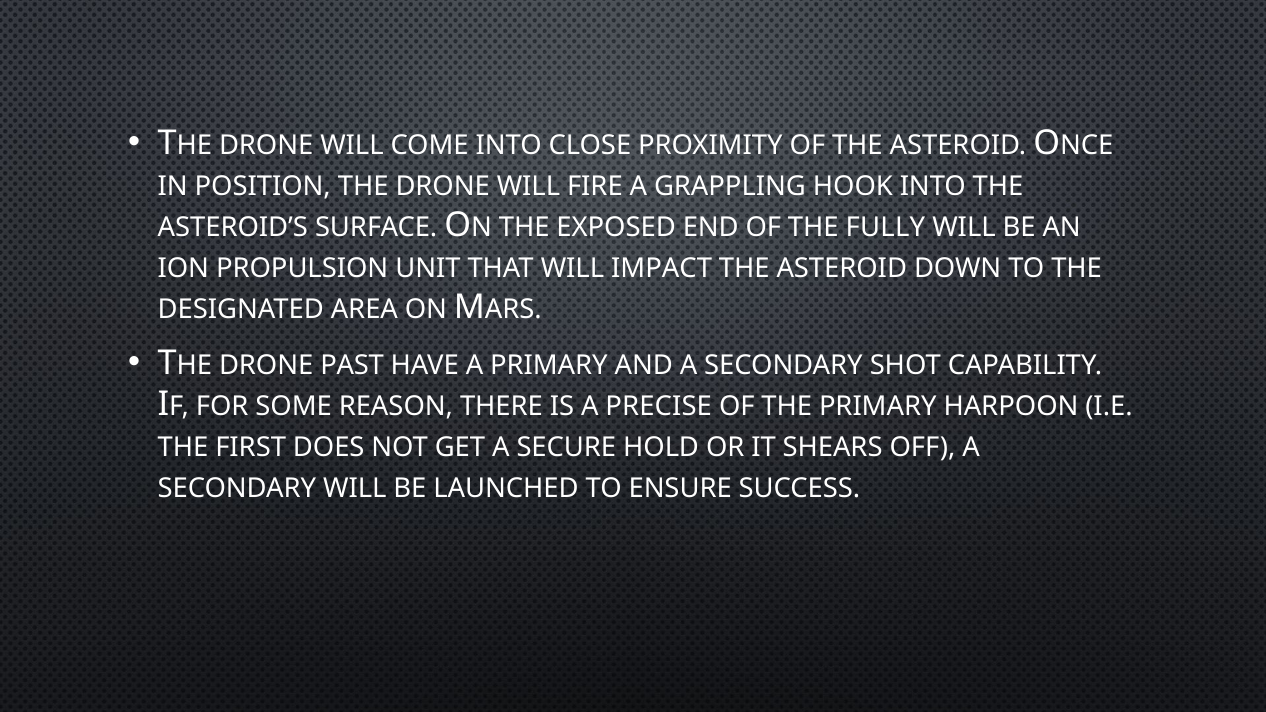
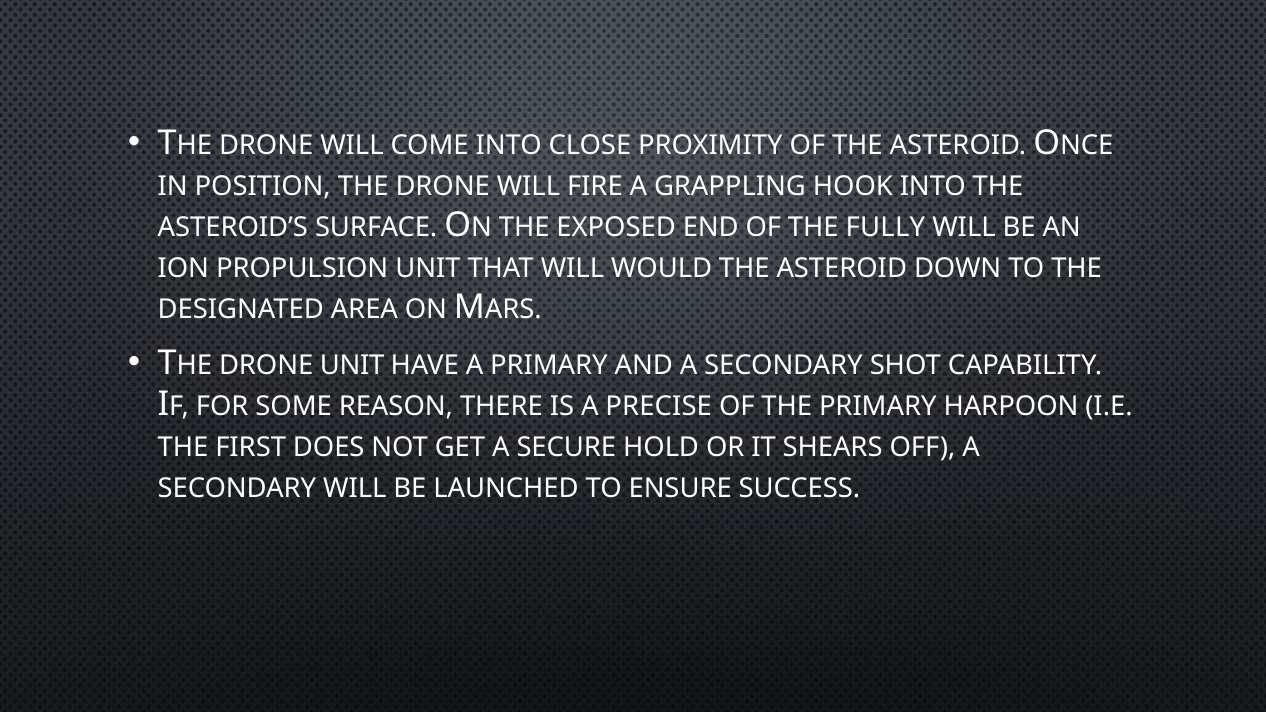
IMPACT: IMPACT -> WOULD
DRONE PAST: PAST -> UNIT
